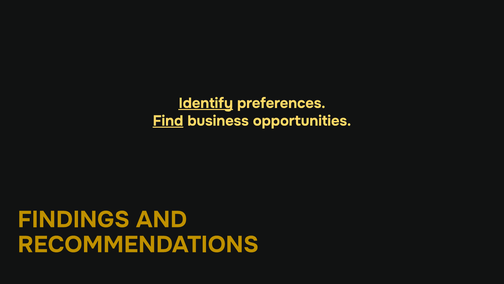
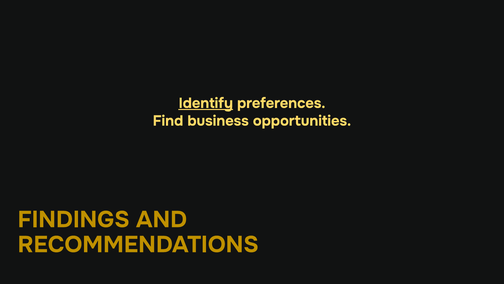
Find underline: present -> none
